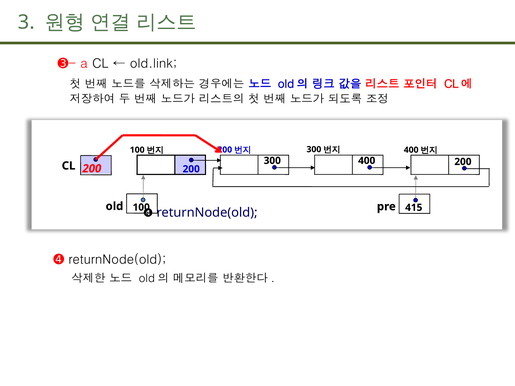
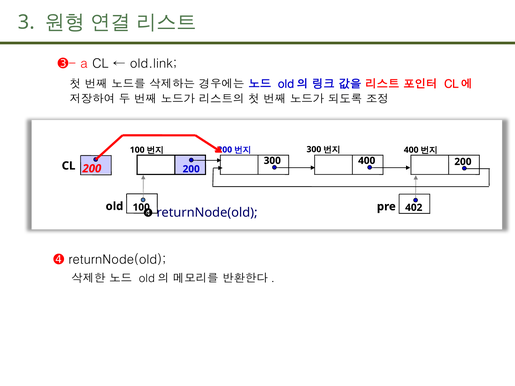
415: 415 -> 402
